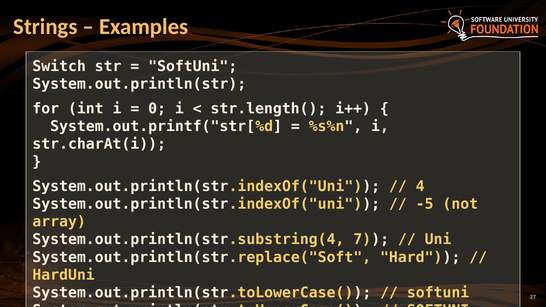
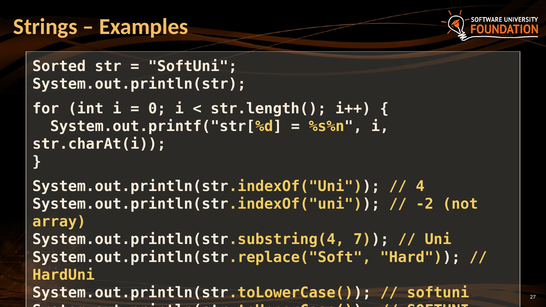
Switch: Switch -> Sorted
-5: -5 -> -2
